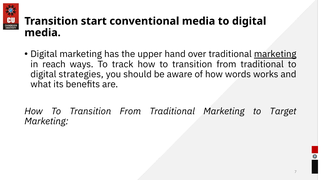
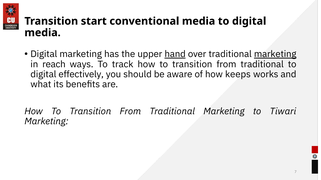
hand underline: none -> present
strategies: strategies -> effectively
words: words -> keeps
Target: Target -> Tiwari
